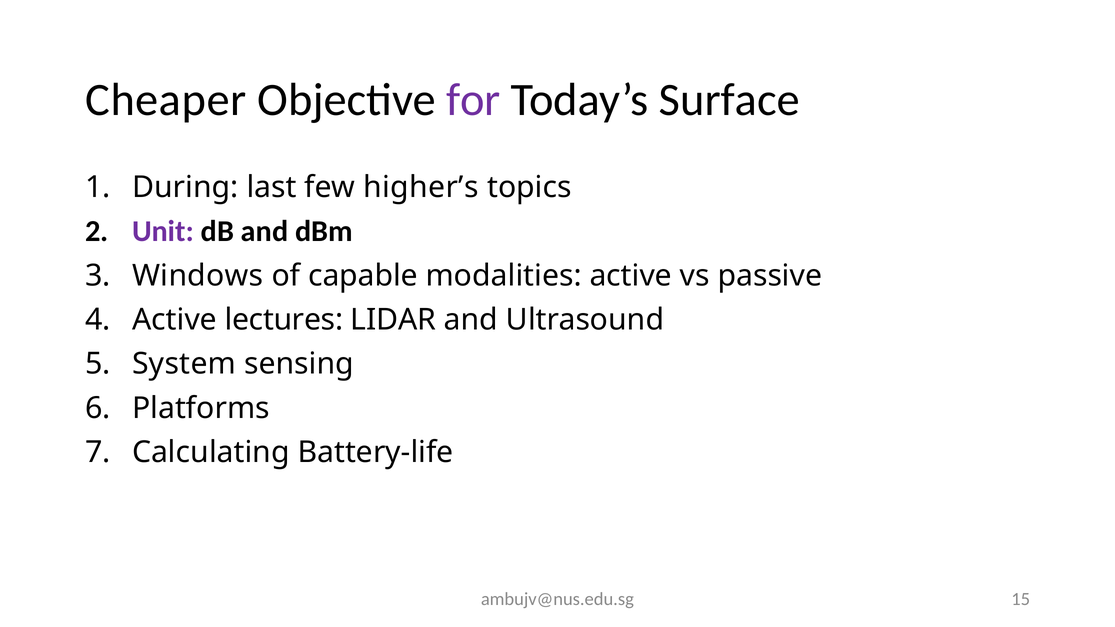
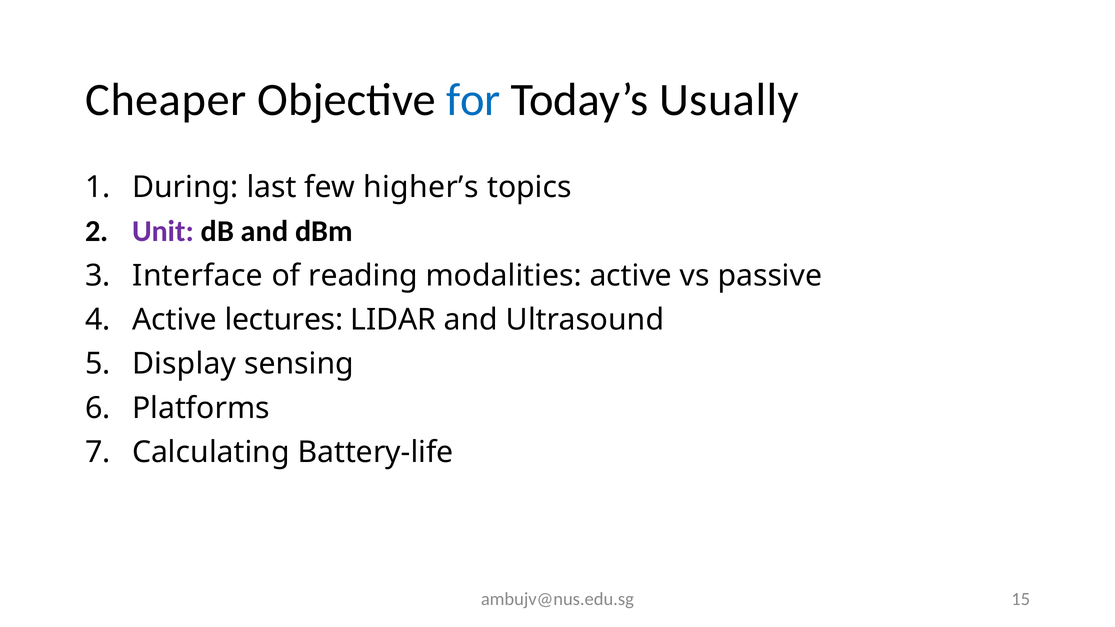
for colour: purple -> blue
Surface: Surface -> Usually
Windows: Windows -> Interface
capable: capable -> reading
System: System -> Display
